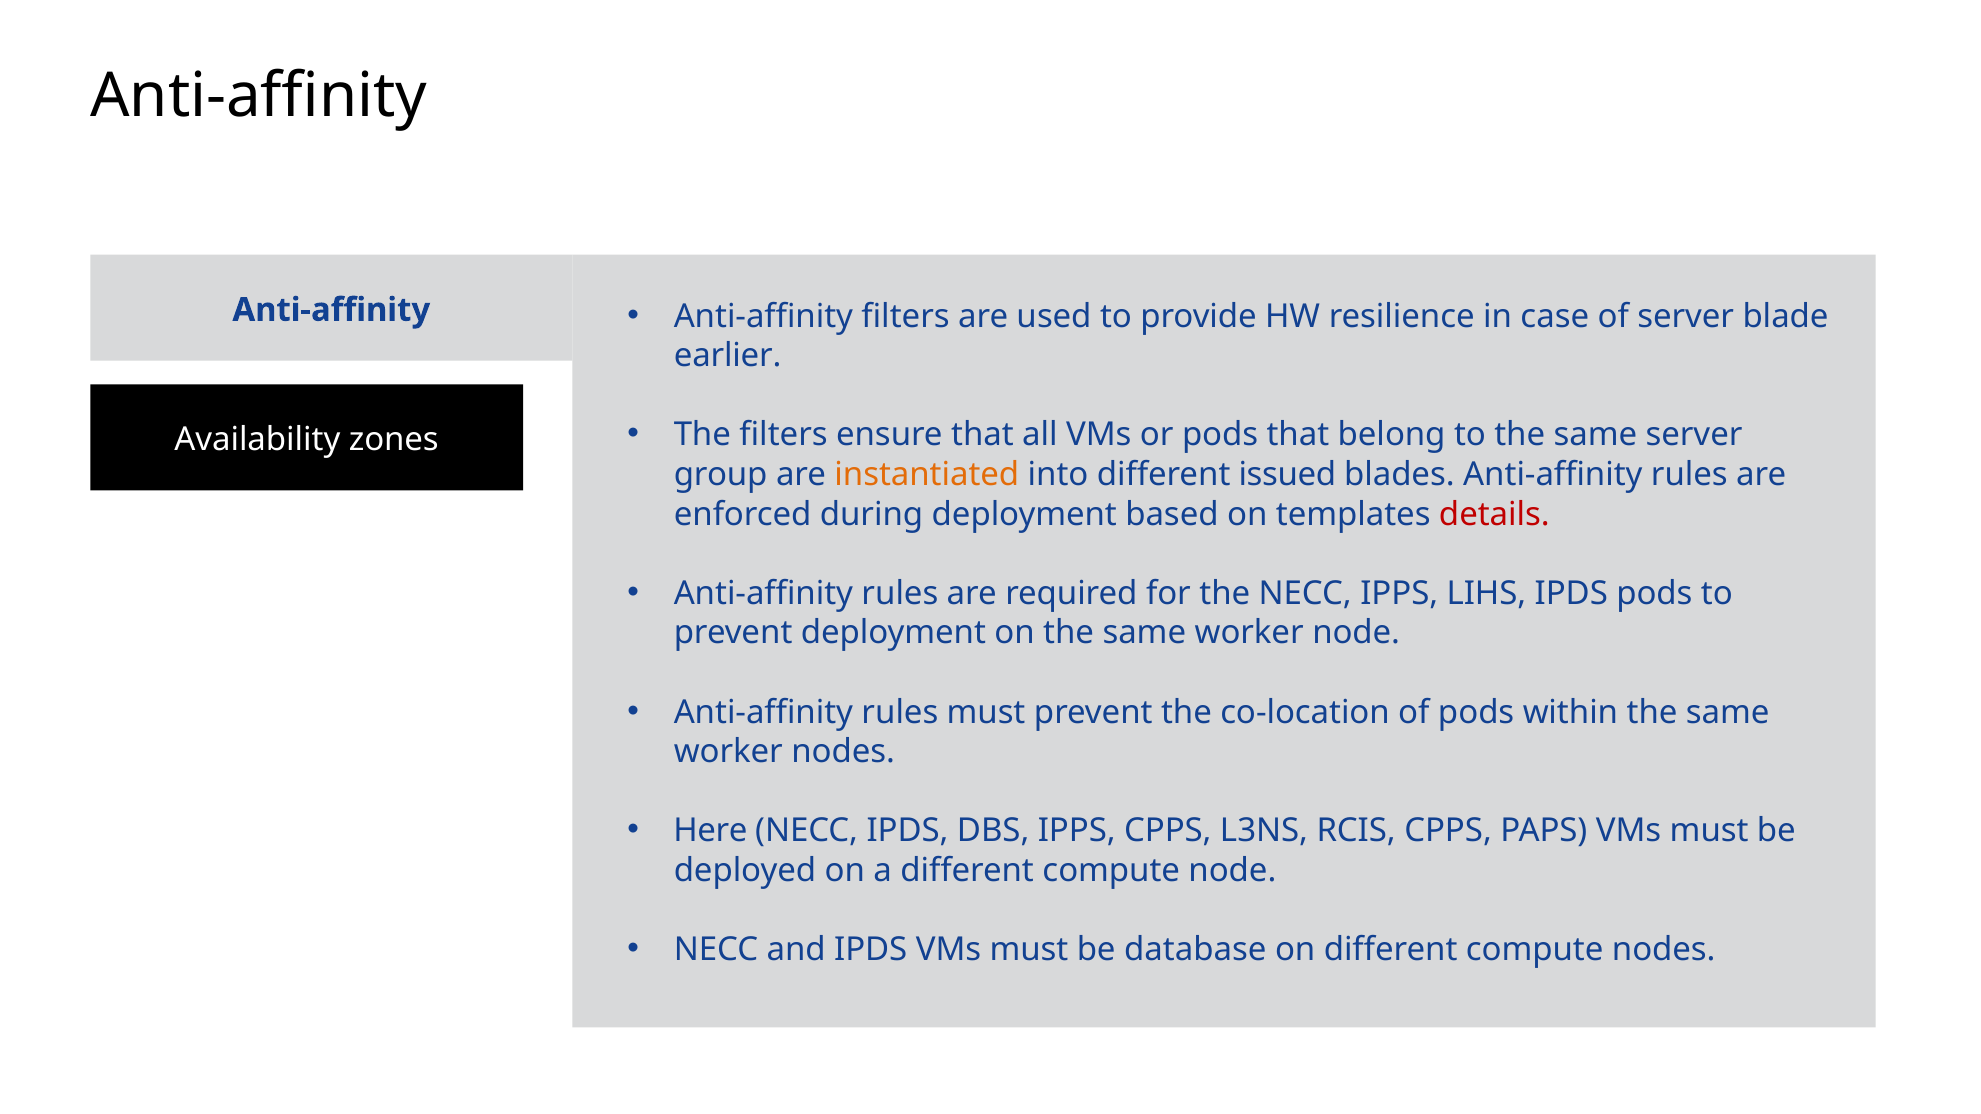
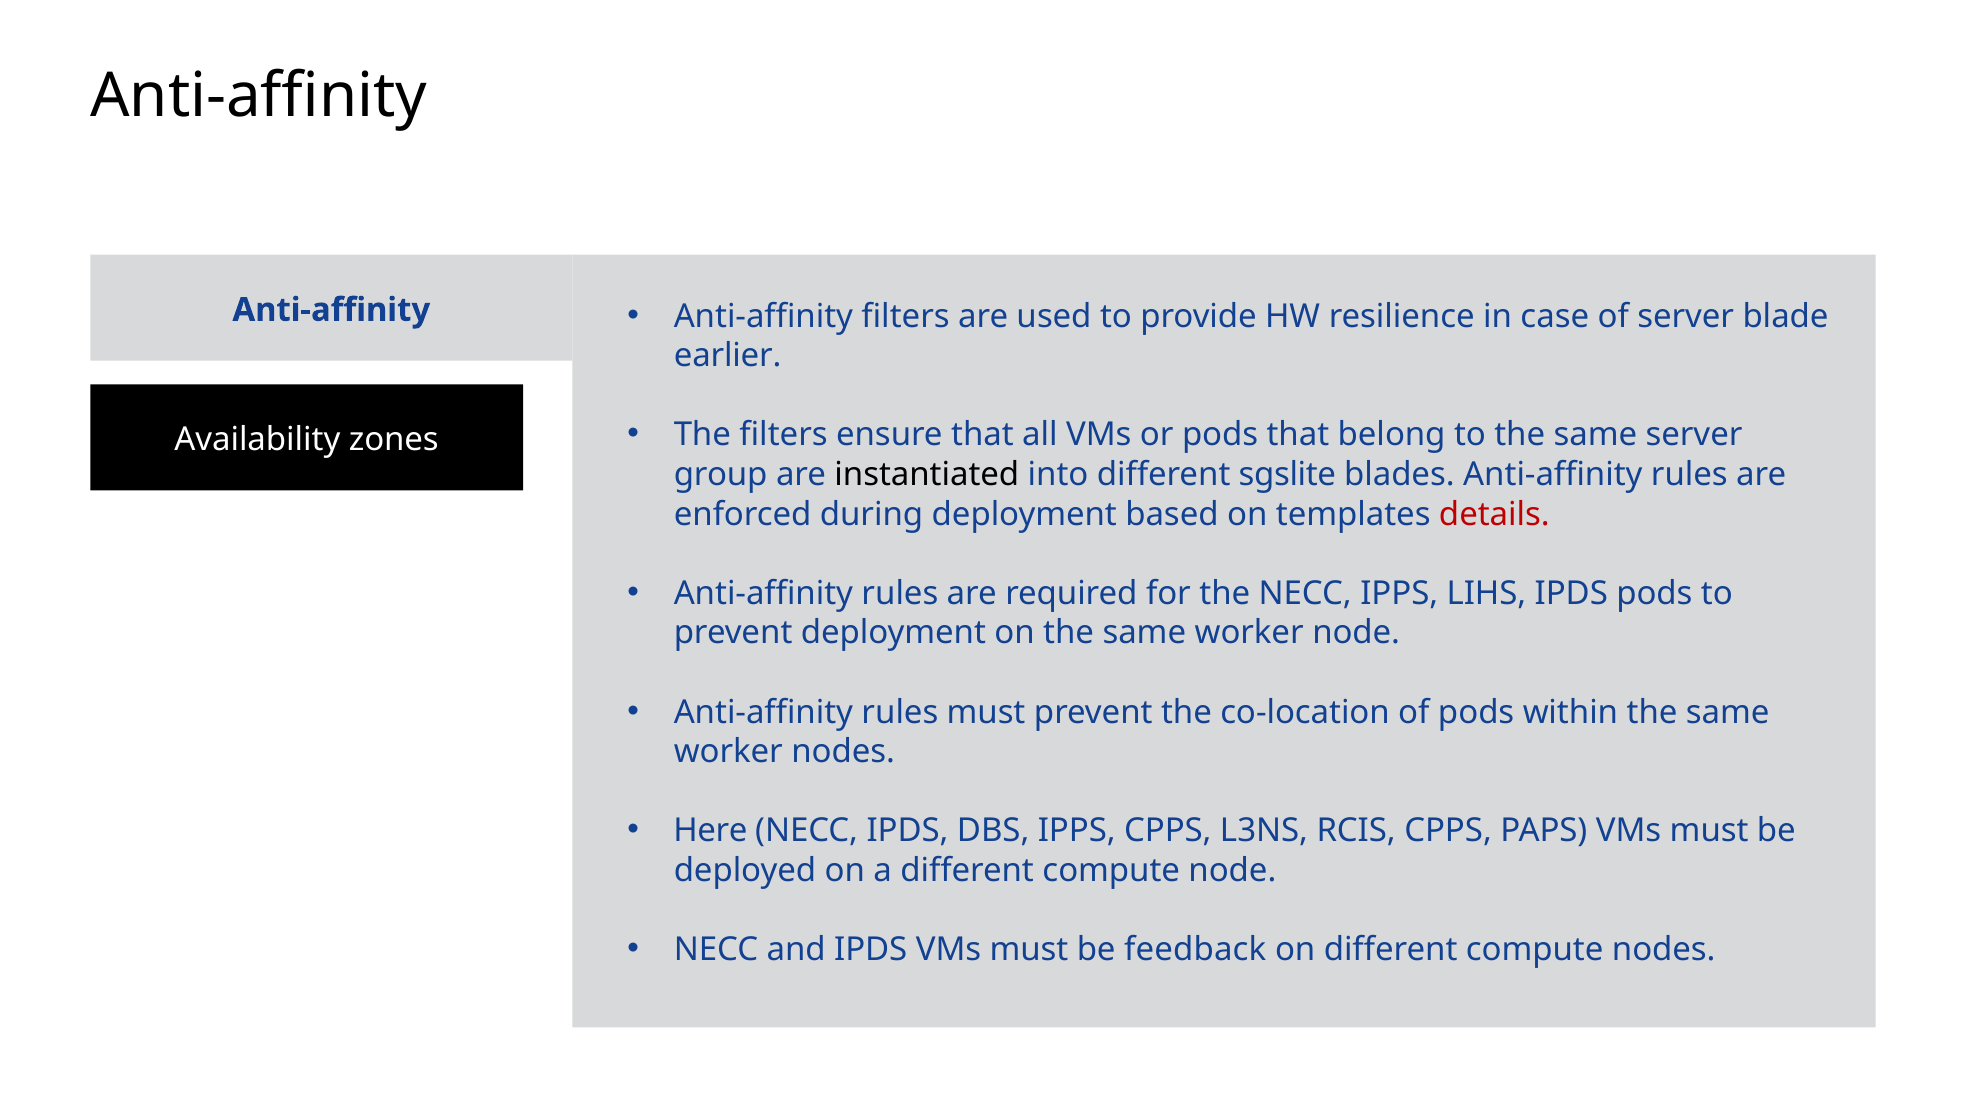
instantiated colour: orange -> black
issued: issued -> sgslite
database: database -> feedback
